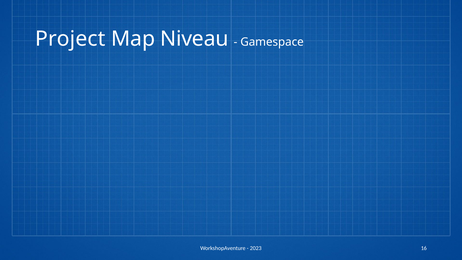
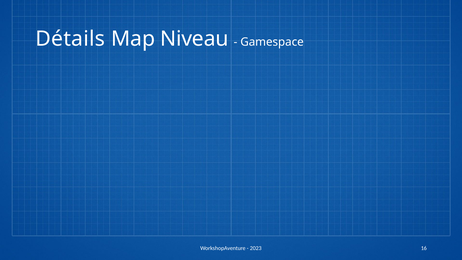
Project: Project -> Détails
